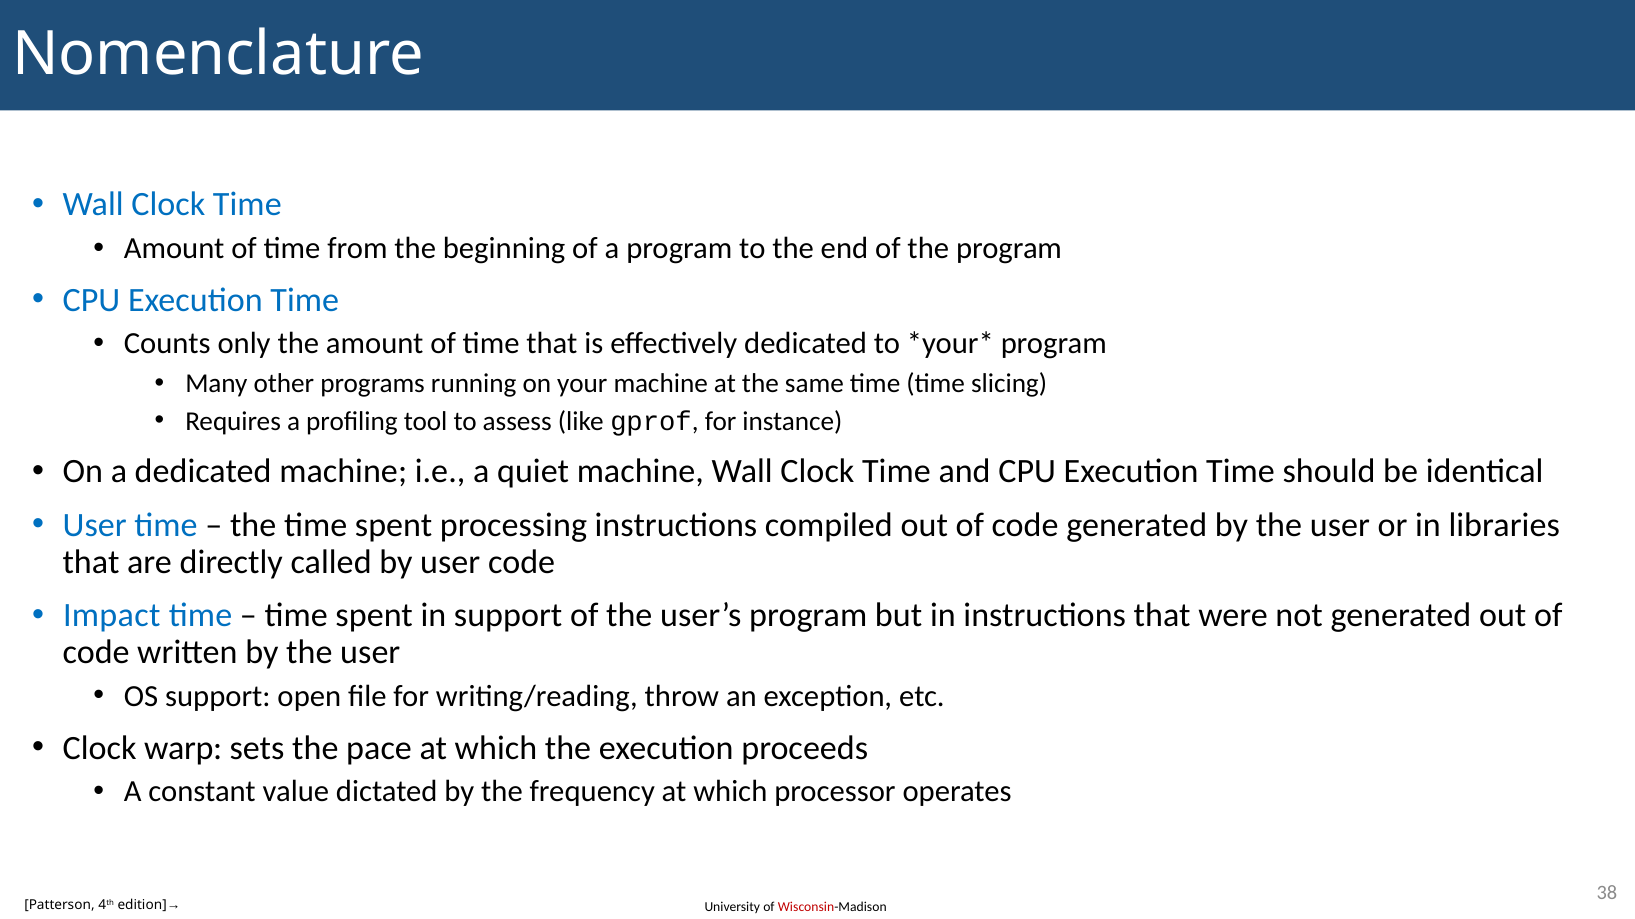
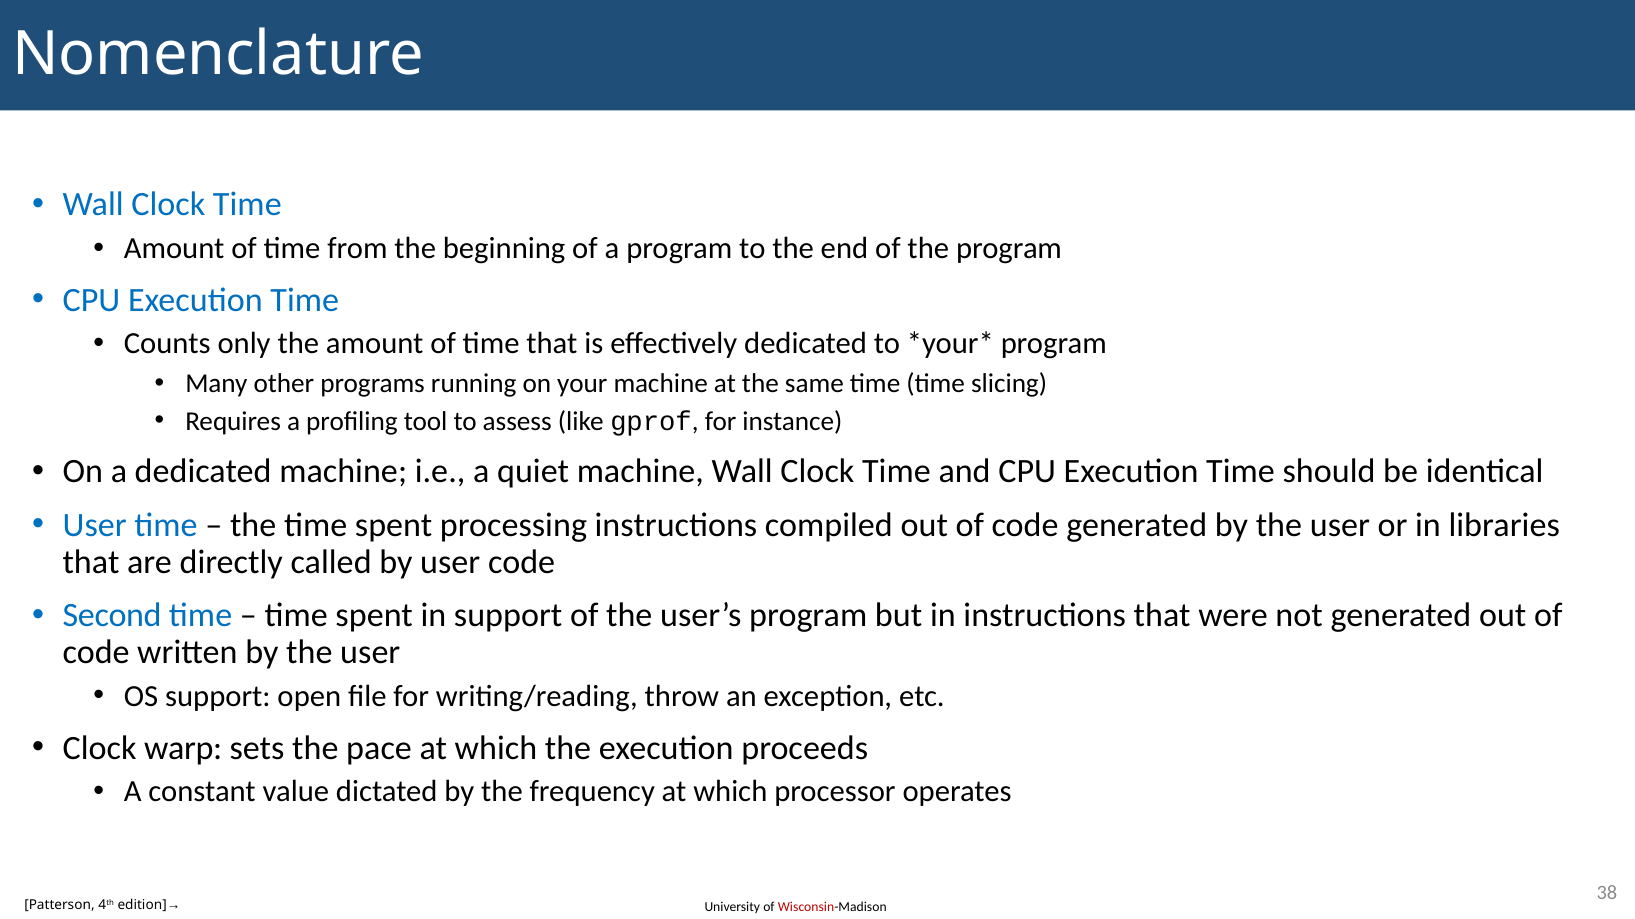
Impact: Impact -> Second
